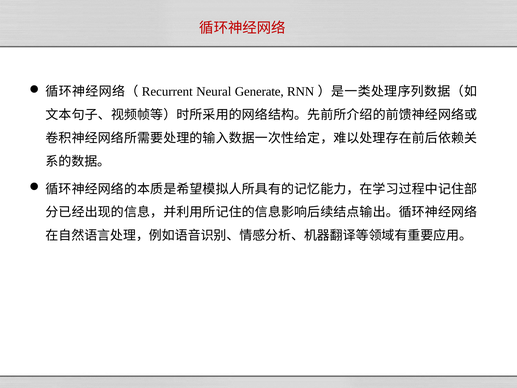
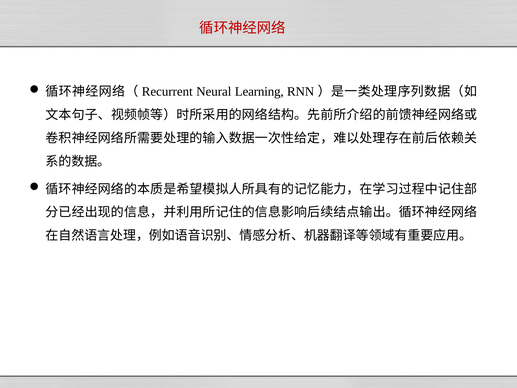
Generate: Generate -> Learning
